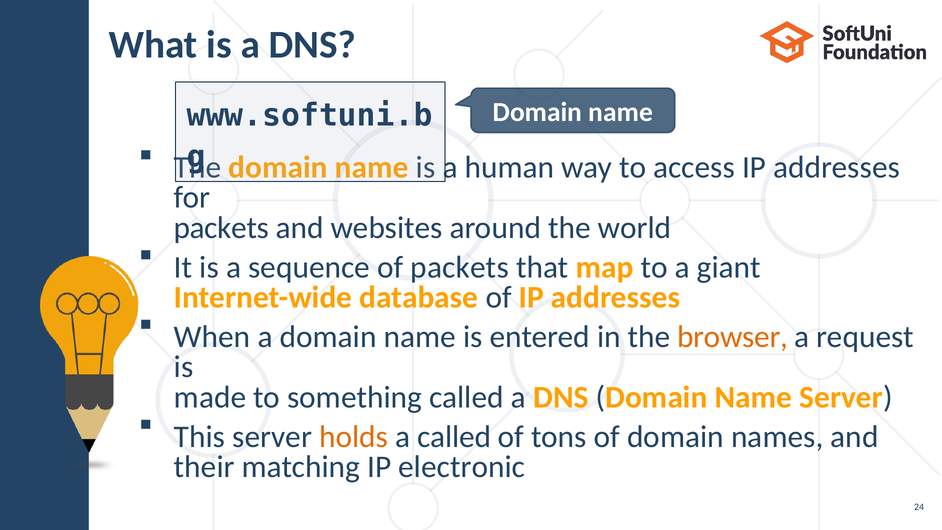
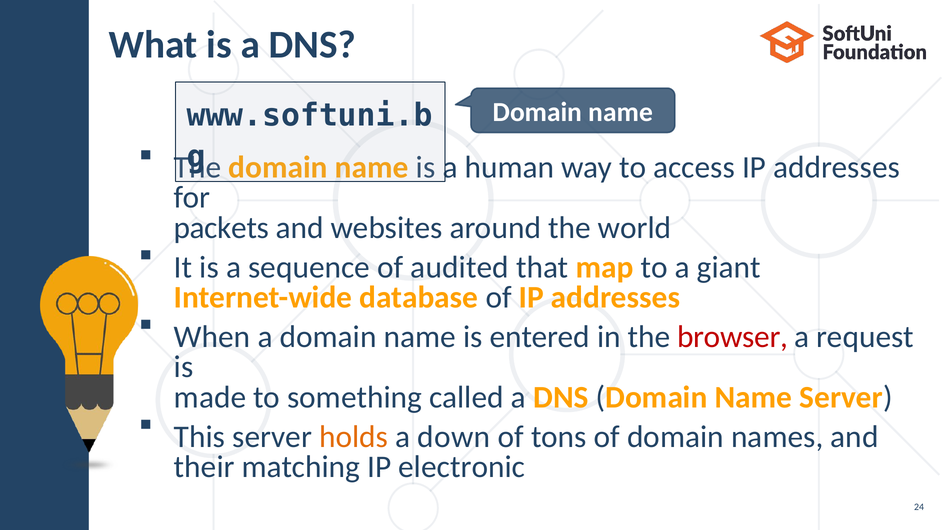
of packets: packets -> audited
browser colour: orange -> red
a called: called -> down
